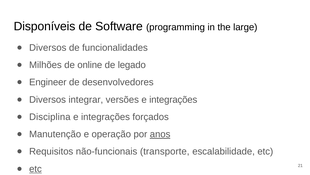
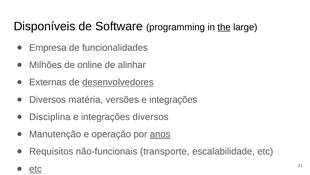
the underline: none -> present
Diversos at (48, 48): Diversos -> Empresa
legado: legado -> alinhar
Engineer: Engineer -> Externas
desenvolvedores underline: none -> present
integrar: integrar -> matéria
integrações forçados: forçados -> diversos
